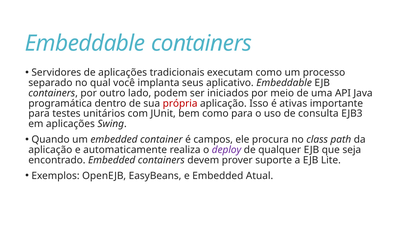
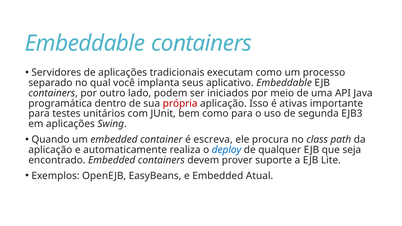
consulta: consulta -> segunda
campos: campos -> escreva
deploy colour: purple -> blue
